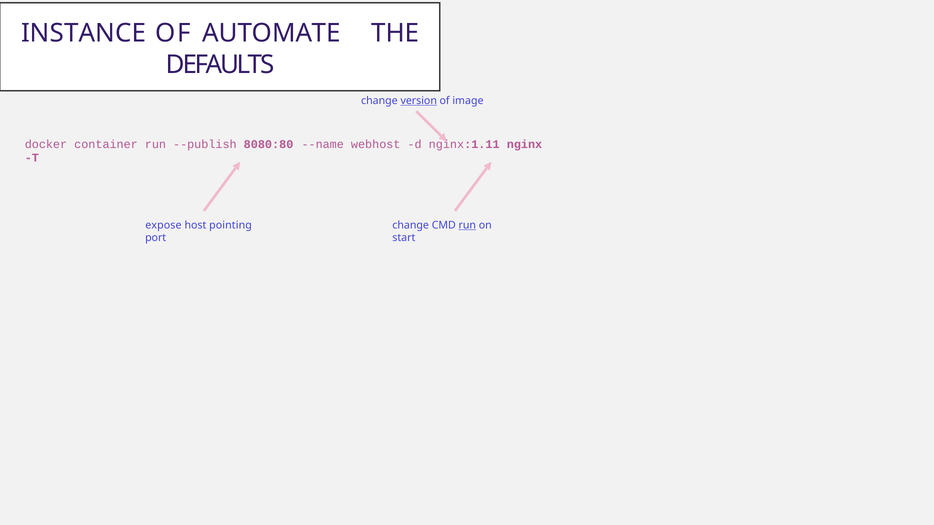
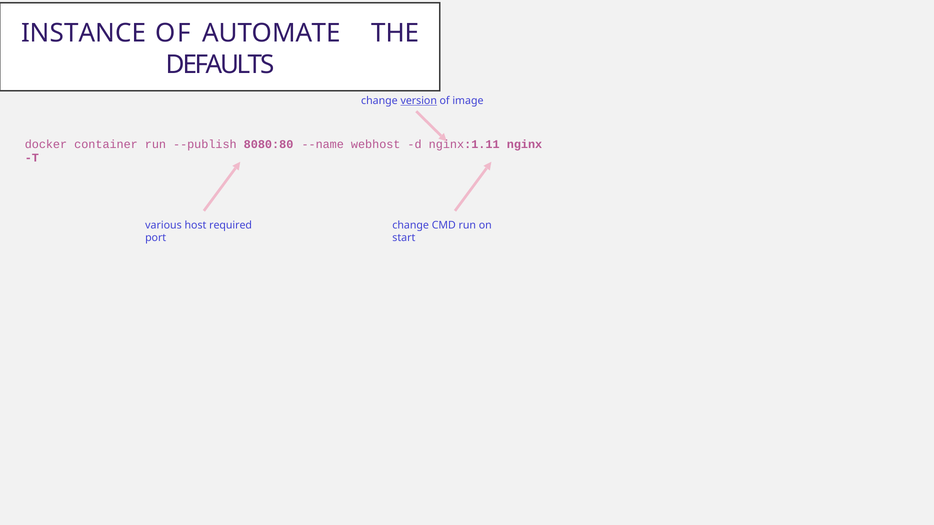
expose: expose -> various
pointing: pointing -> required
run at (467, 225) underline: present -> none
